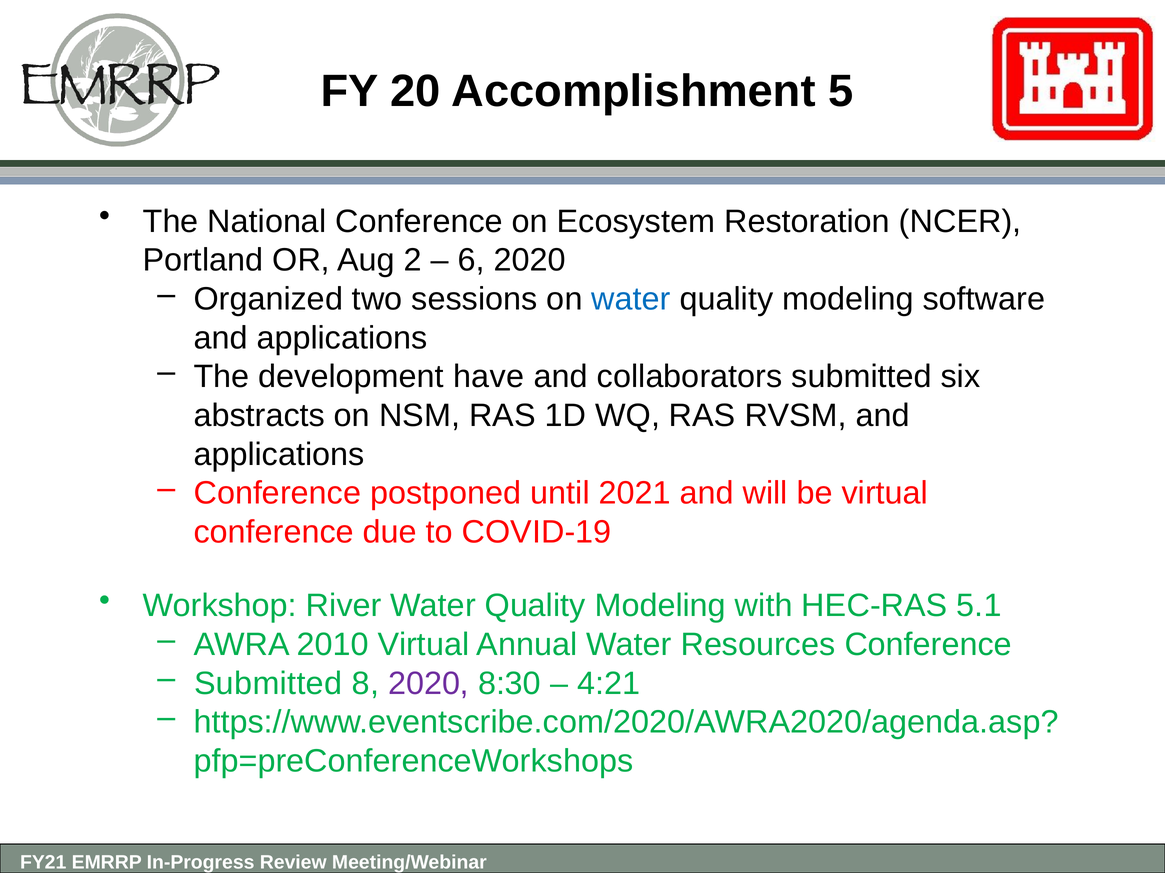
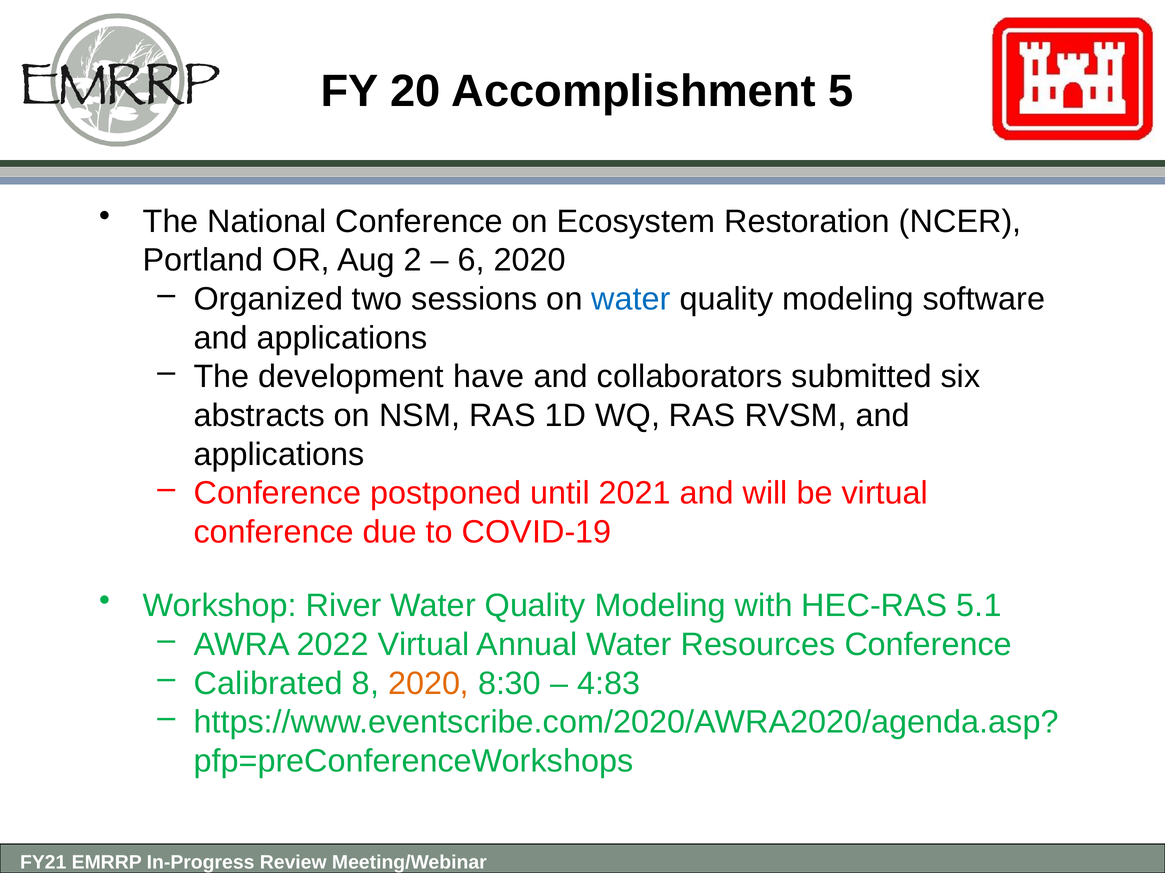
2010: 2010 -> 2022
Submitted at (268, 684): Submitted -> Calibrated
2020 at (429, 684) colour: purple -> orange
4:21: 4:21 -> 4:83
